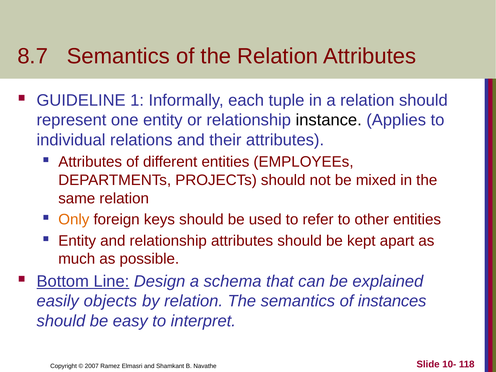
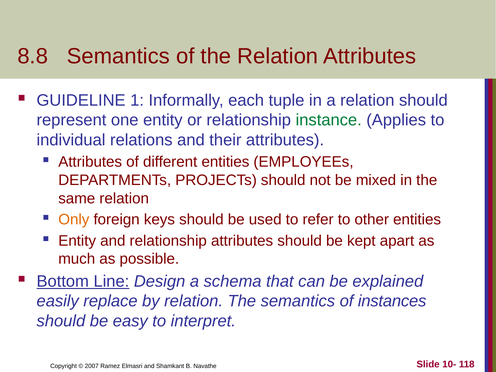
8.7: 8.7 -> 8.8
instance colour: black -> green
objects: objects -> replace
